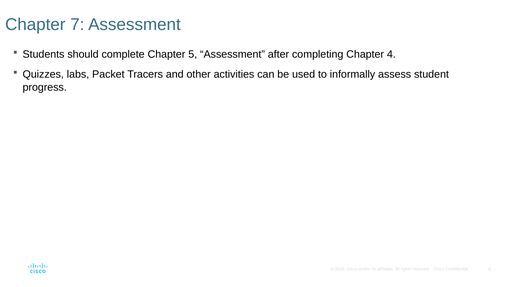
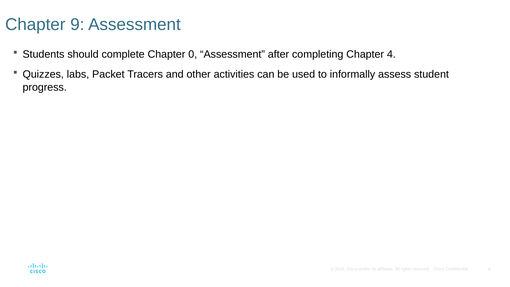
7: 7 -> 9
5: 5 -> 0
